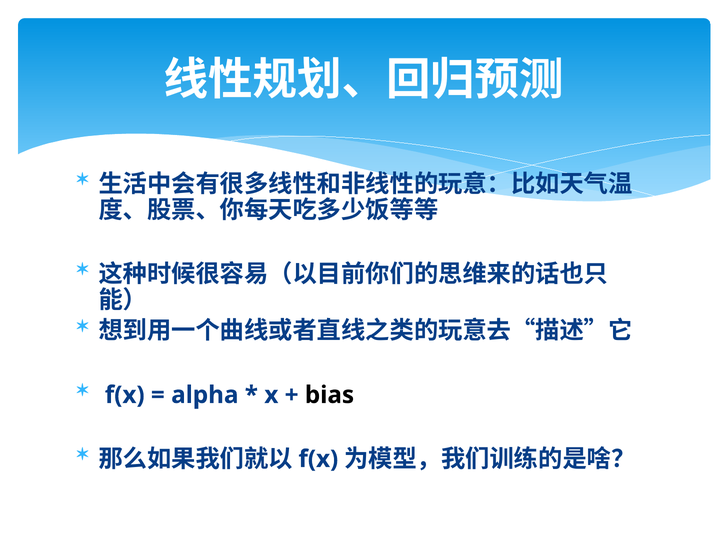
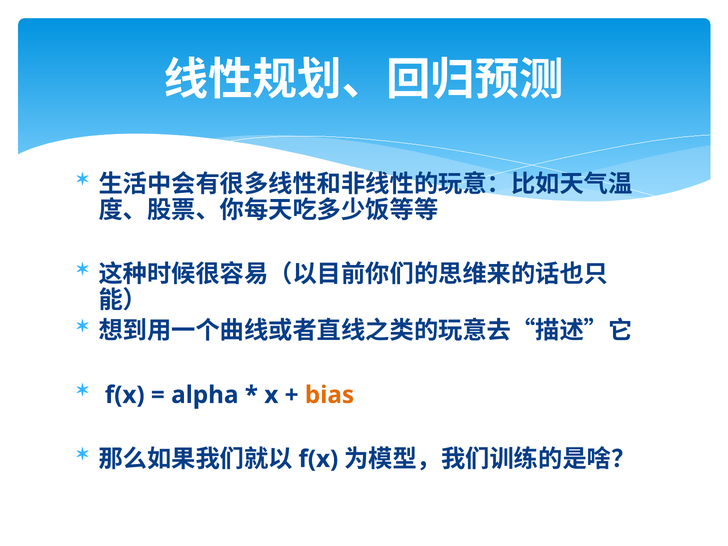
bias colour: black -> orange
